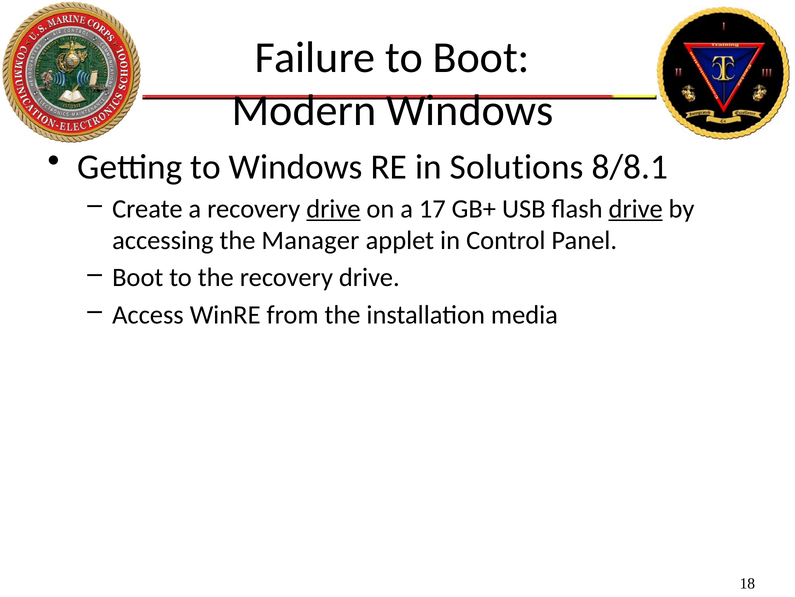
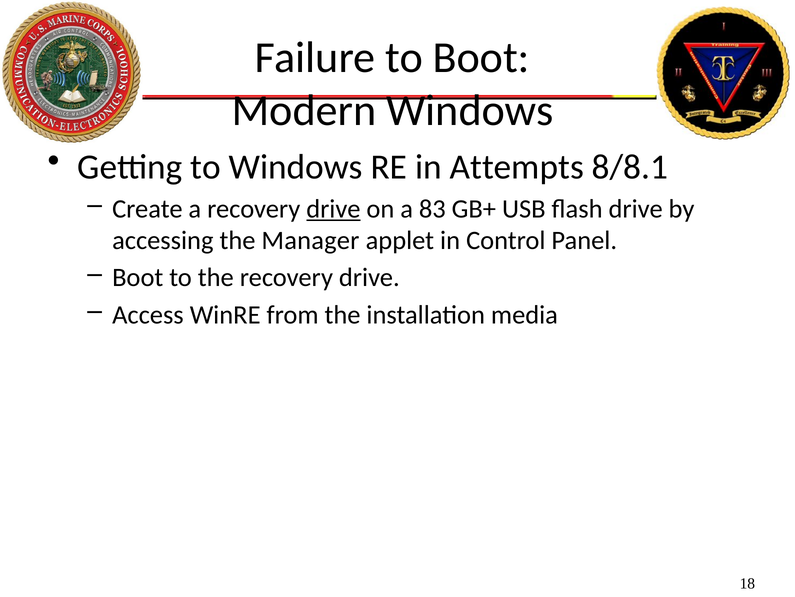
Solutions: Solutions -> Attempts
17: 17 -> 83
drive at (636, 208) underline: present -> none
